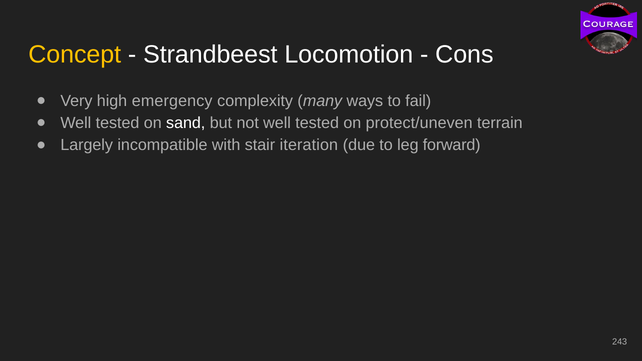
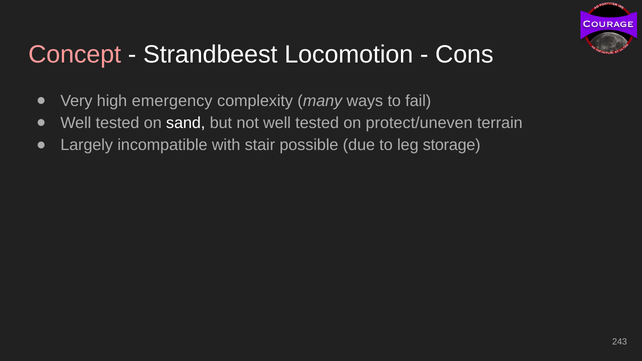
Concept colour: yellow -> pink
iteration: iteration -> possible
forward: forward -> storage
